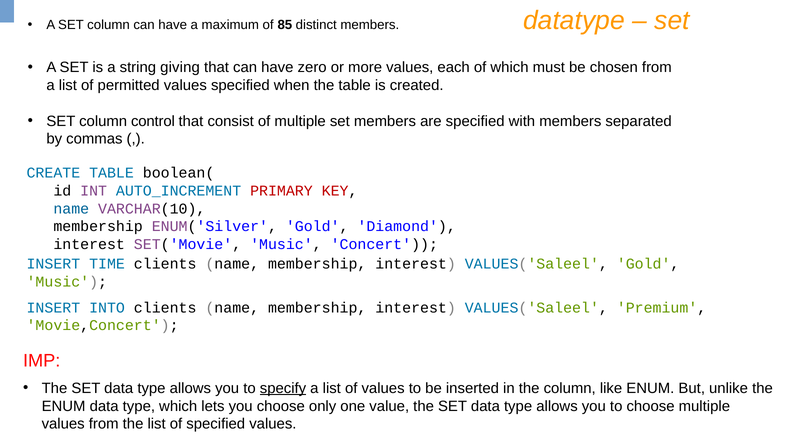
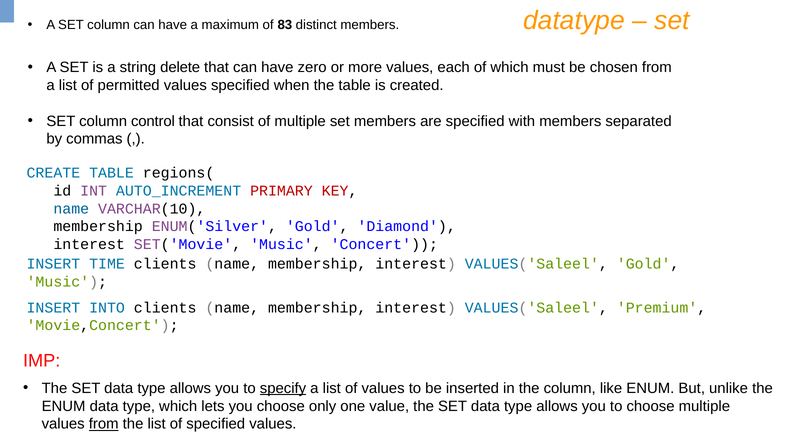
85: 85 -> 83
giving: giving -> delete
boolean(: boolean( -> regions(
from at (104, 424) underline: none -> present
